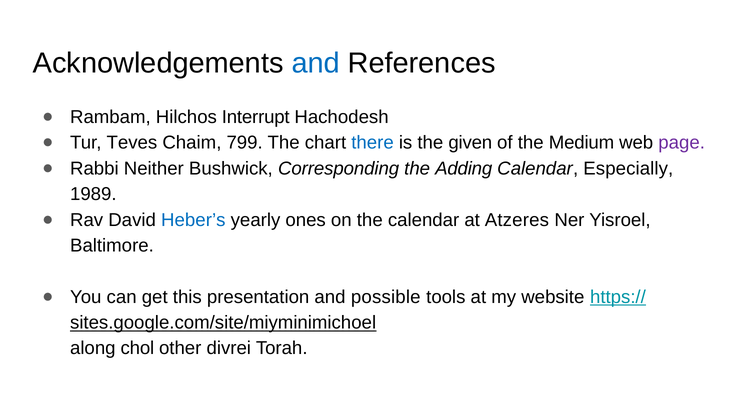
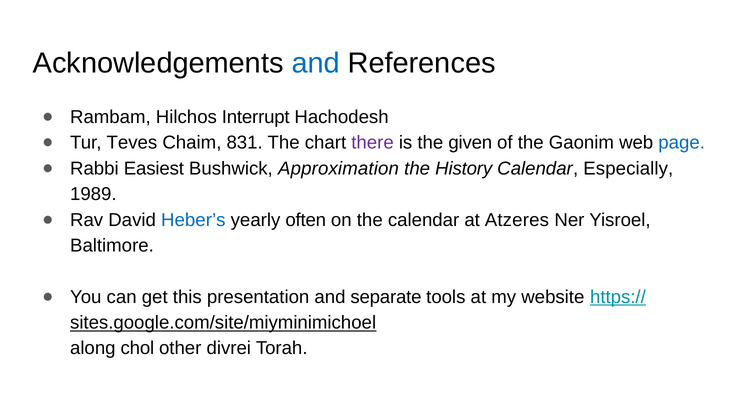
799: 799 -> 831
there colour: blue -> purple
Medium: Medium -> Gaonim
page colour: purple -> blue
Neither: Neither -> Easiest
Corresponding: Corresponding -> Approximation
Adding: Adding -> History
ones: ones -> often
possible: possible -> separate
